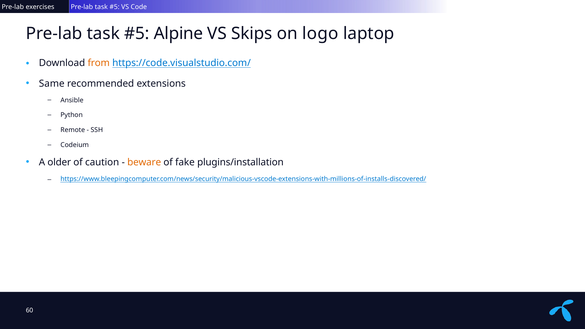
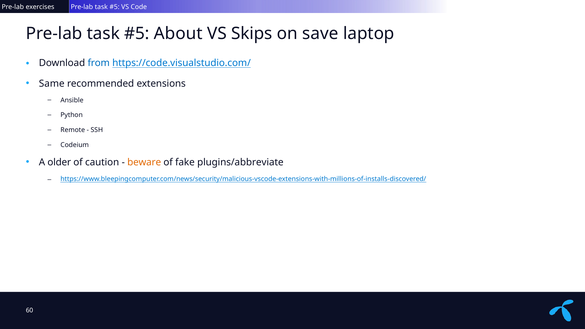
Alpine: Alpine -> About
logo: logo -> save
from colour: orange -> blue
plugins/installation: plugins/installation -> plugins/abbreviate
